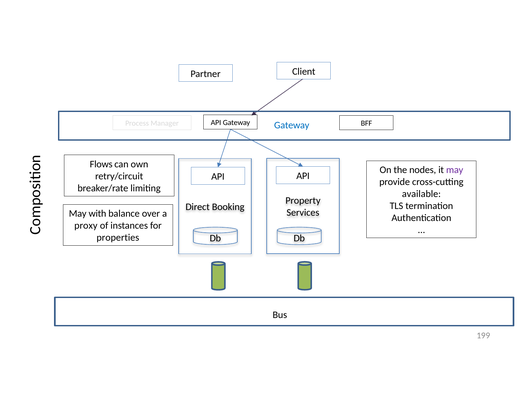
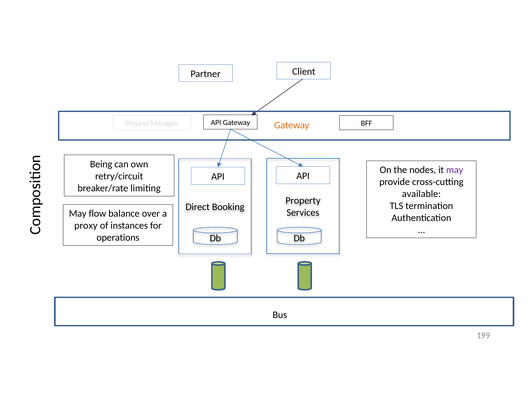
Gateway at (292, 125) colour: blue -> orange
Flows: Flows -> Being
with: with -> flow
properties: properties -> operations
